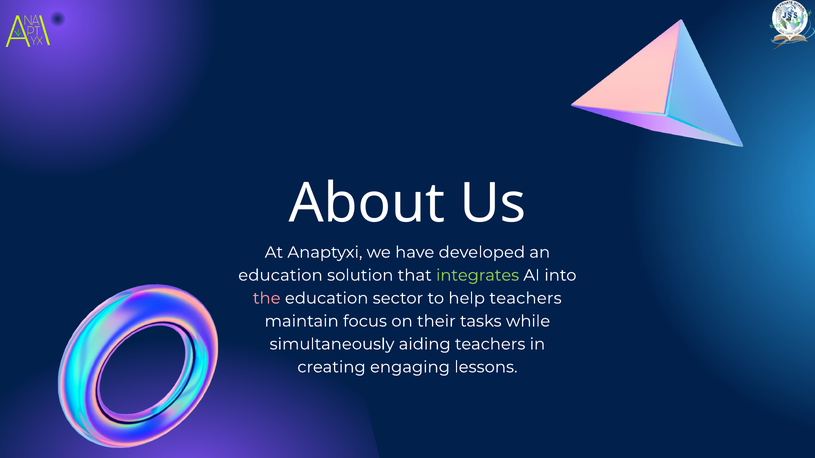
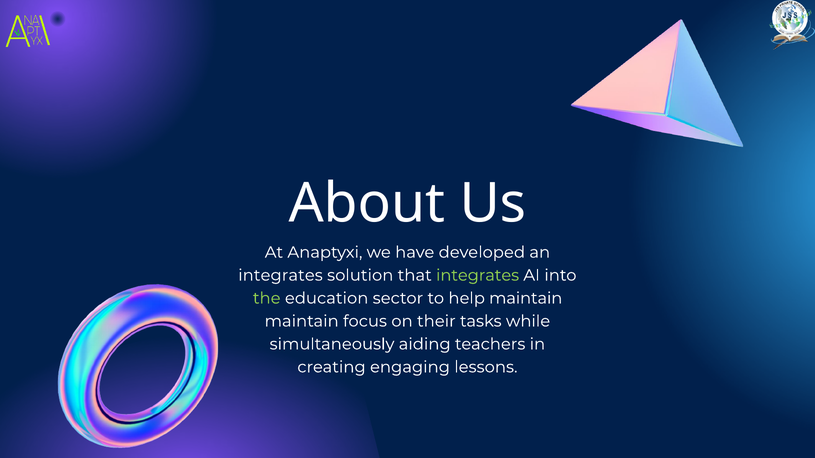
education at (280, 276): education -> integrates
the colour: pink -> light green
help teachers: teachers -> maintain
